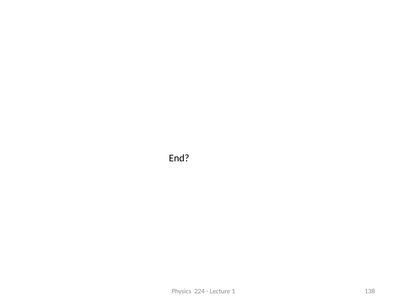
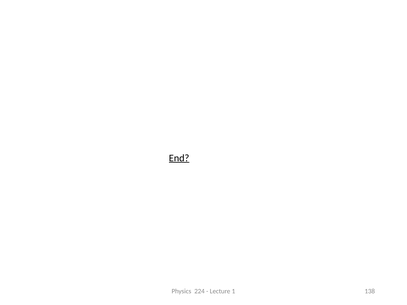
End underline: none -> present
